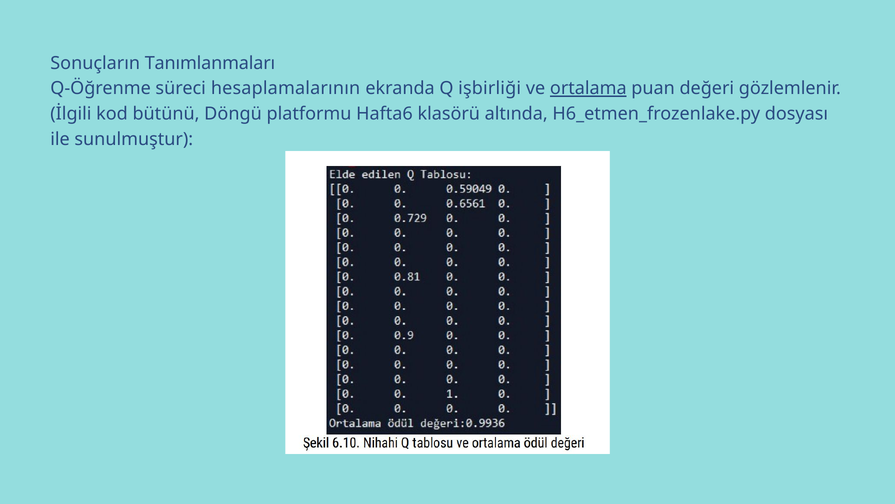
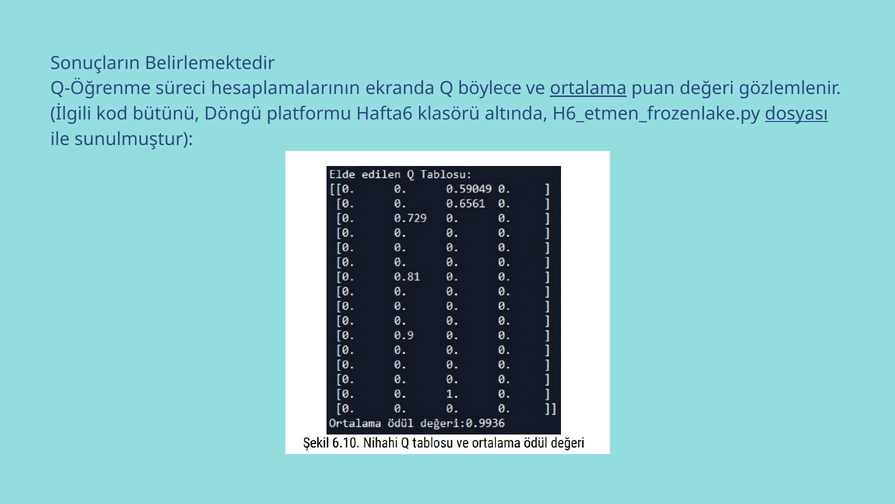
Tanımlanmaları: Tanımlanmaları -> Belirlemektedir
işbirliği: işbirliği -> böylece
dosyası underline: none -> present
